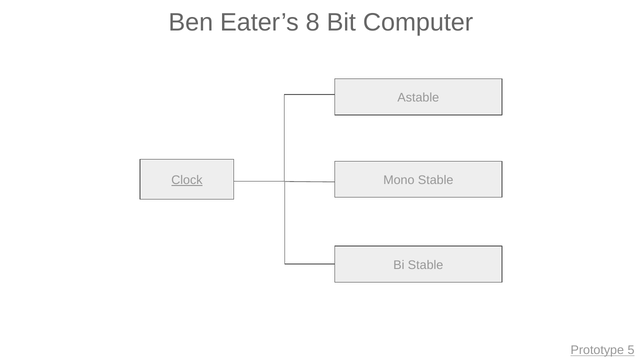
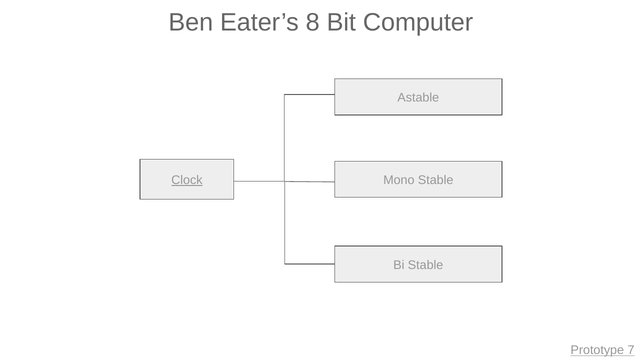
5: 5 -> 7
